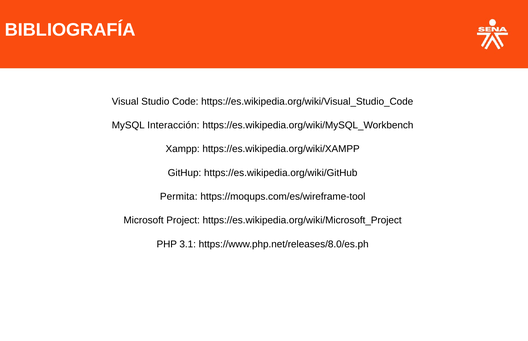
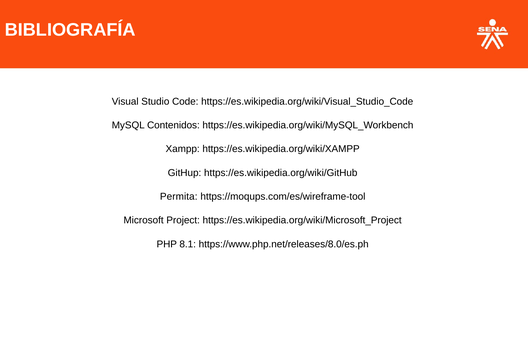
Interacción: Interacción -> Contenidos
3.1: 3.1 -> 8.1
